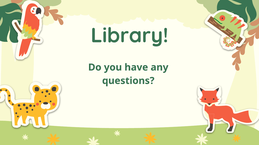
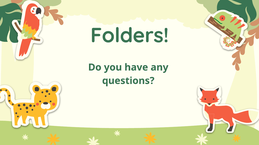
Library: Library -> Folders
